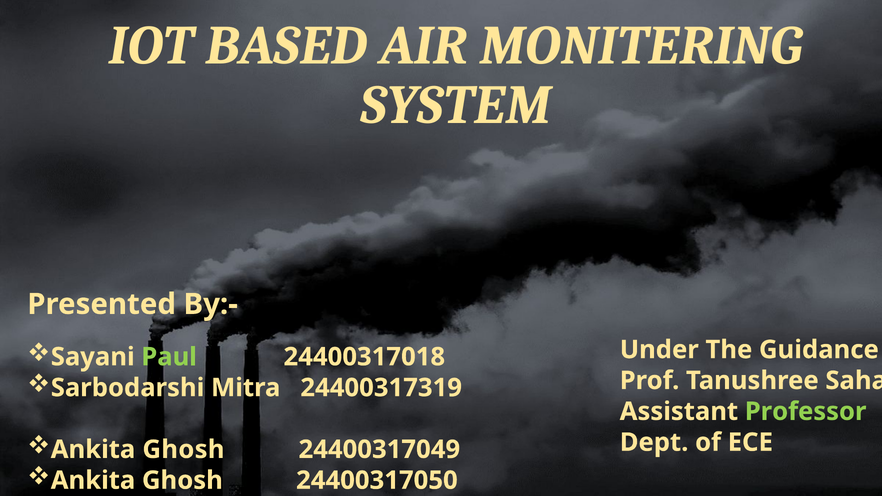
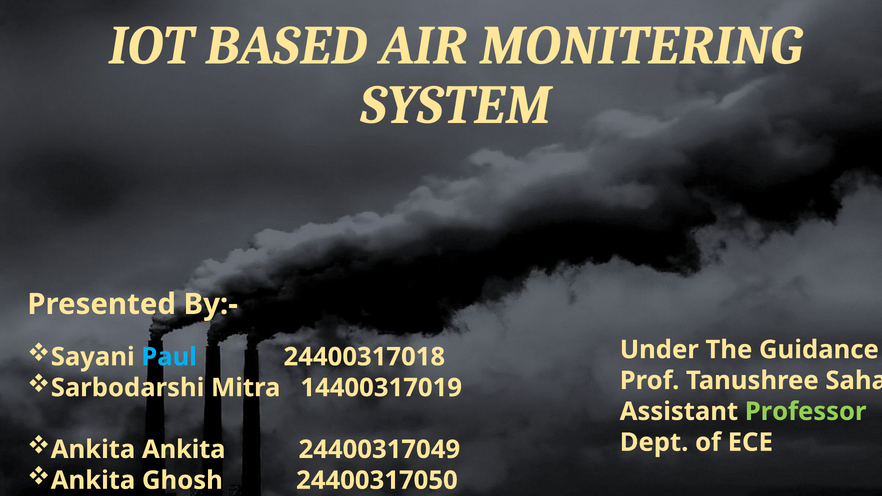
Paul colour: light green -> light blue
24400317319: 24400317319 -> 14400317019
Ghosh at (183, 450): Ghosh -> Ankita
